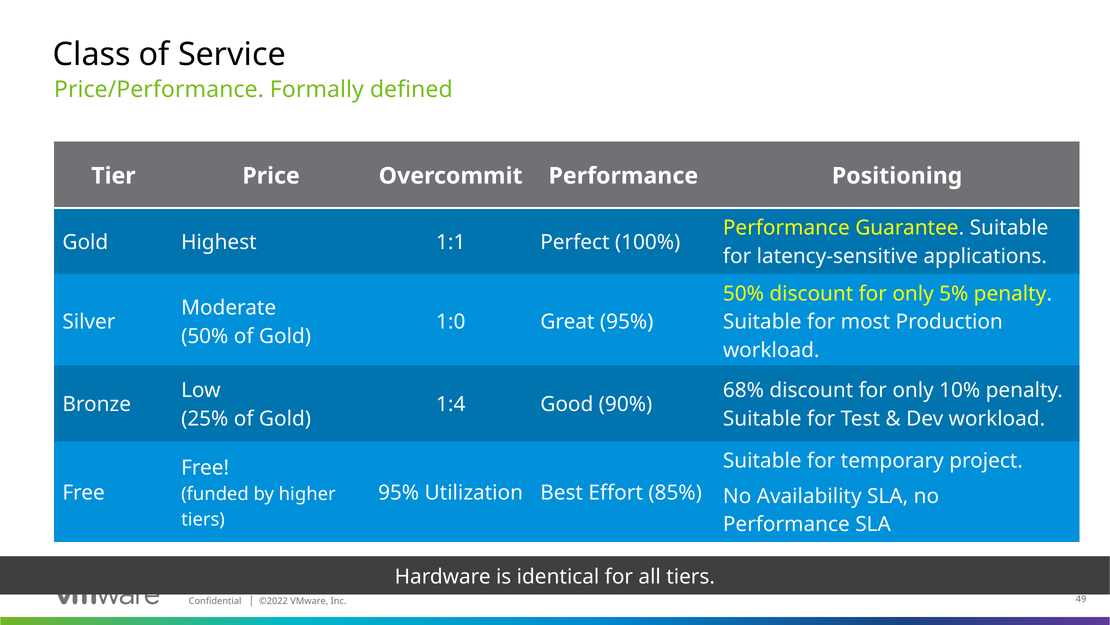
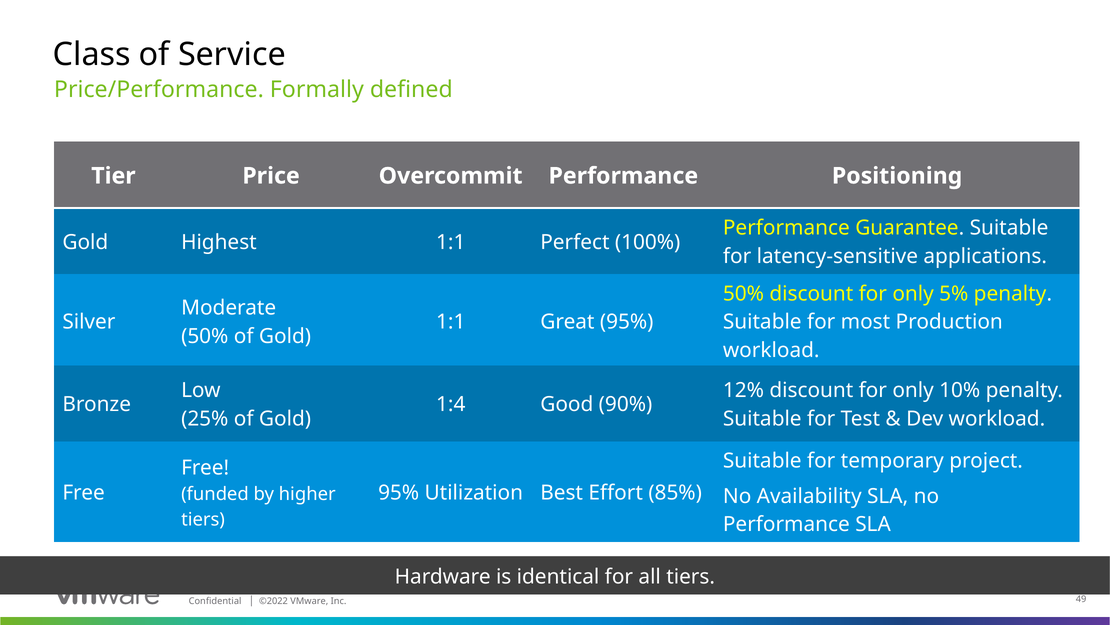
1:0 at (451, 322): 1:0 -> 1:1
68%: 68% -> 12%
